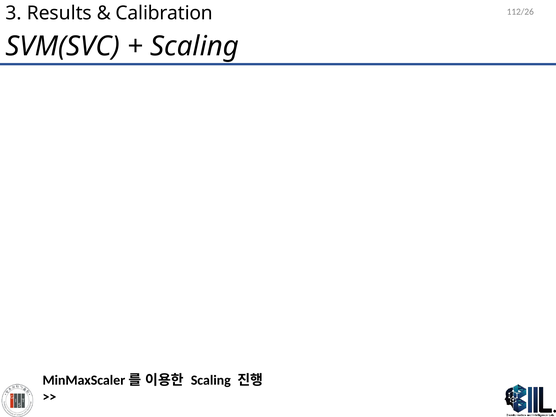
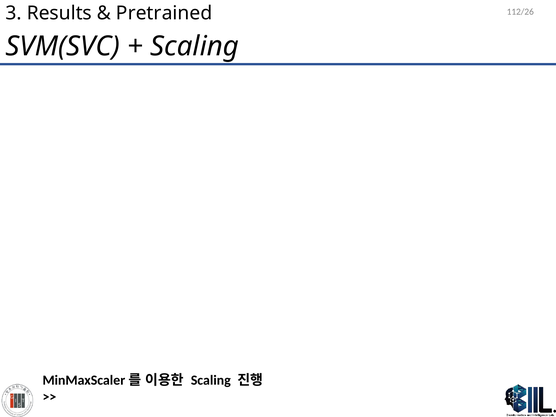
Calibration: Calibration -> Pretrained
